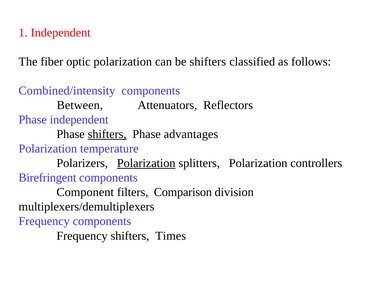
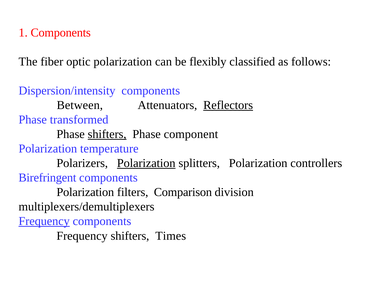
1 Independent: Independent -> Components
be shifters: shifters -> flexibly
Combined/intensity: Combined/intensity -> Dispersion/intensity
Reflectors underline: none -> present
Phase independent: independent -> transformed
advantages: advantages -> component
Component at (85, 192): Component -> Polarization
Frequency at (44, 221) underline: none -> present
